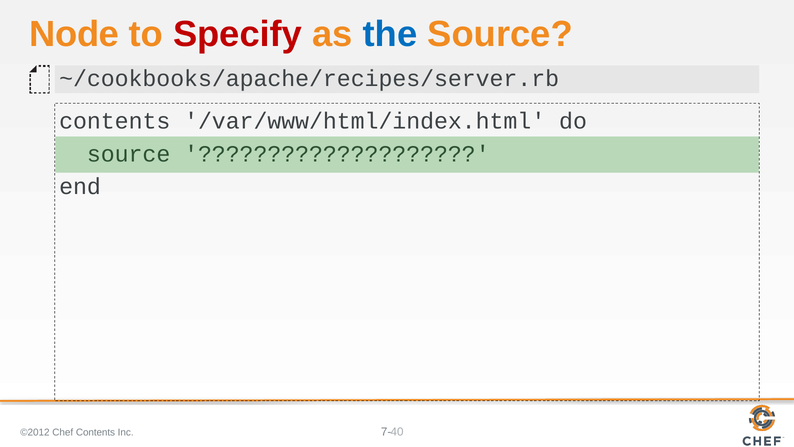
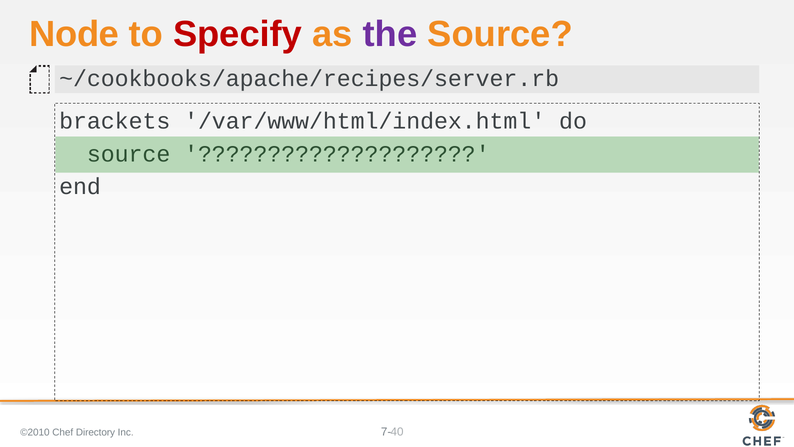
the colour: blue -> purple
contents at (115, 121): contents -> brackets
©2012: ©2012 -> ©2010
Chef Contents: Contents -> Directory
